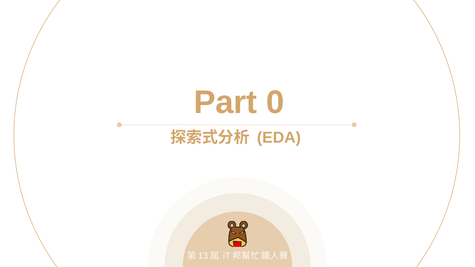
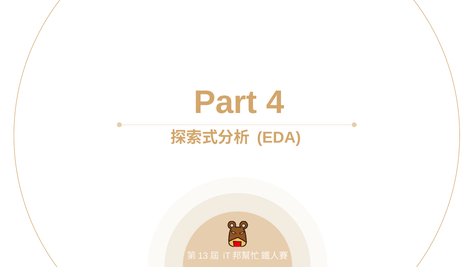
0: 0 -> 4
